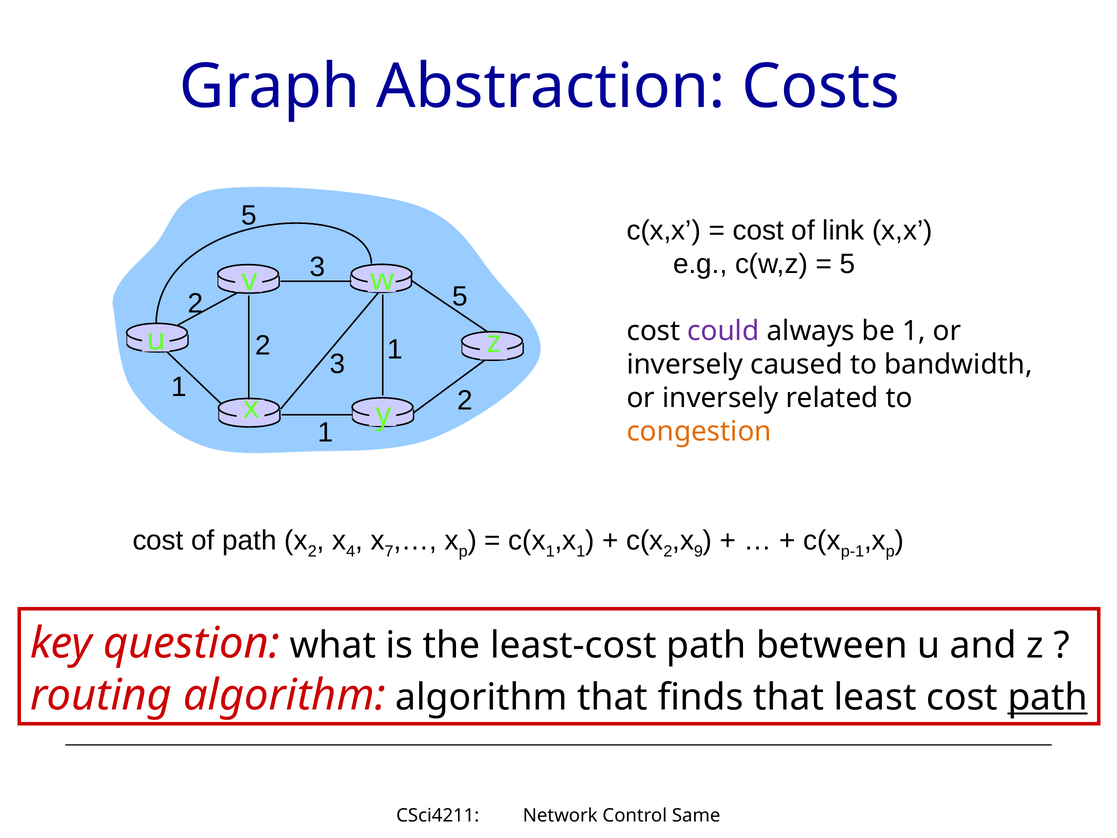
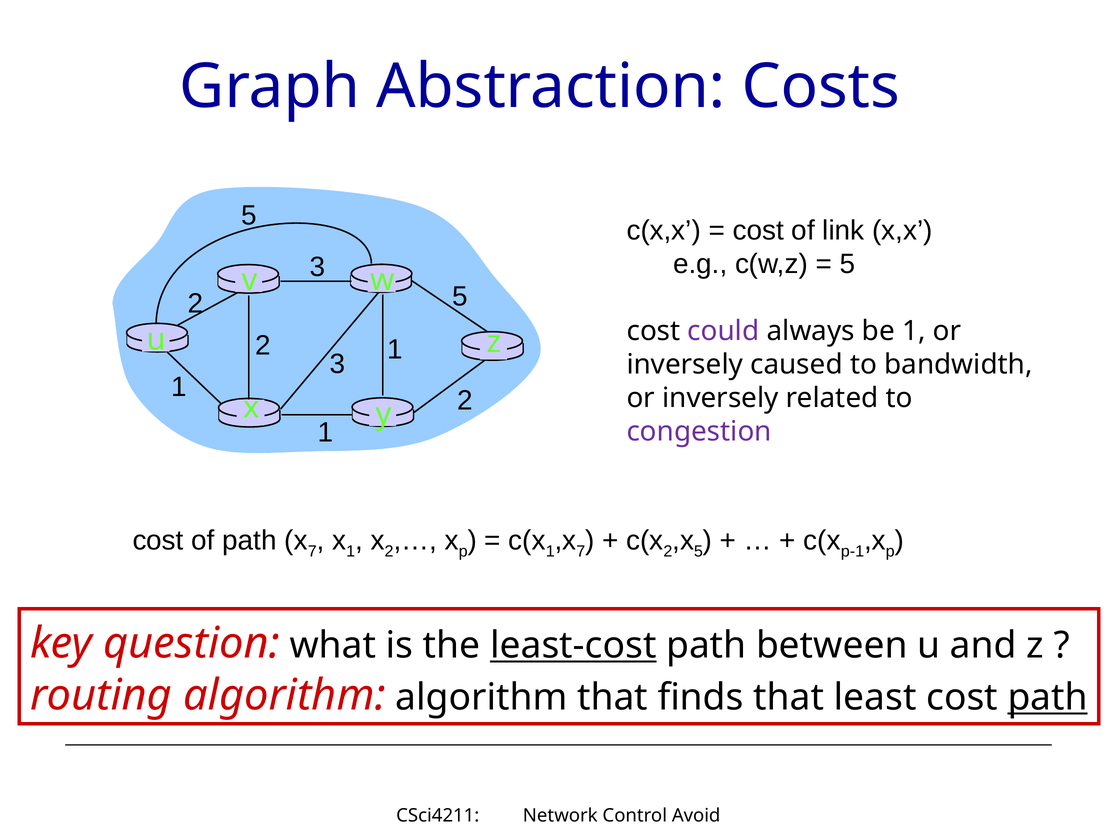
congestion colour: orange -> purple
x 2: 2 -> 7
x 4: 4 -> 1
x 7: 7 -> 2
1 at (581, 551): 1 -> 7
9 at (698, 551): 9 -> 5
least-cost underline: none -> present
Same: Same -> Avoid
